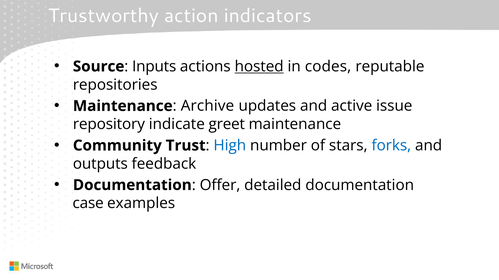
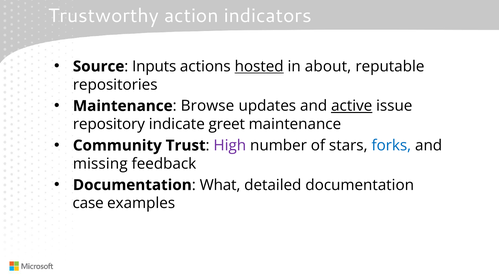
codes: codes -> about
Archive: Archive -> Browse
active underline: none -> present
High colour: blue -> purple
outputs: outputs -> missing
Offer: Offer -> What
